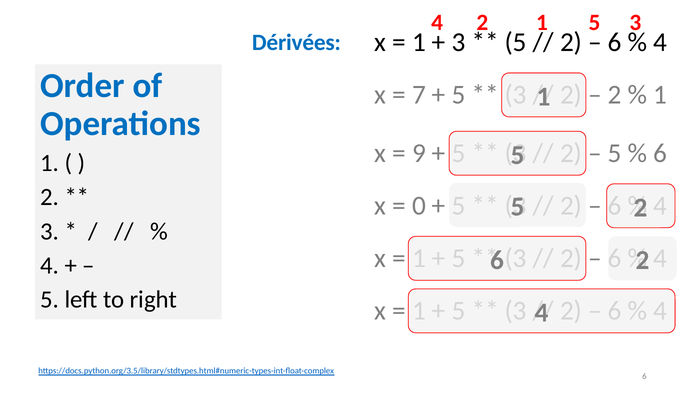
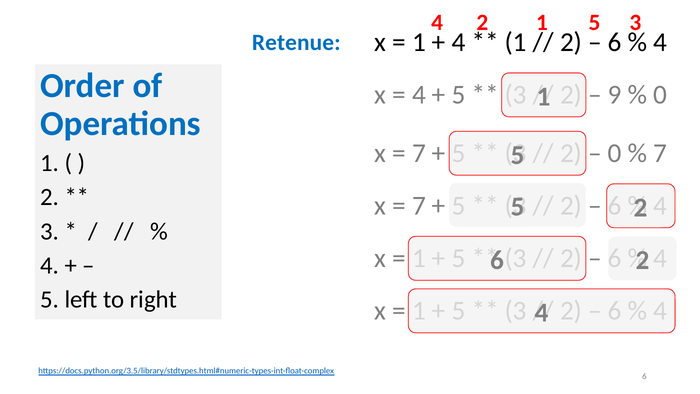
3 at (459, 42): 3 -> 4
5 at (516, 42): 5 -> 1
Dérivées: Dérivées -> Retenue
7 at (419, 95): 7 -> 4
2 at (615, 95): 2 -> 9
1 at (660, 95): 1 -> 0
9 at (419, 153): 9 -> 7
5 at (615, 153): 5 -> 0
6 at (660, 153): 6 -> 7
0 at (419, 205): 0 -> 7
